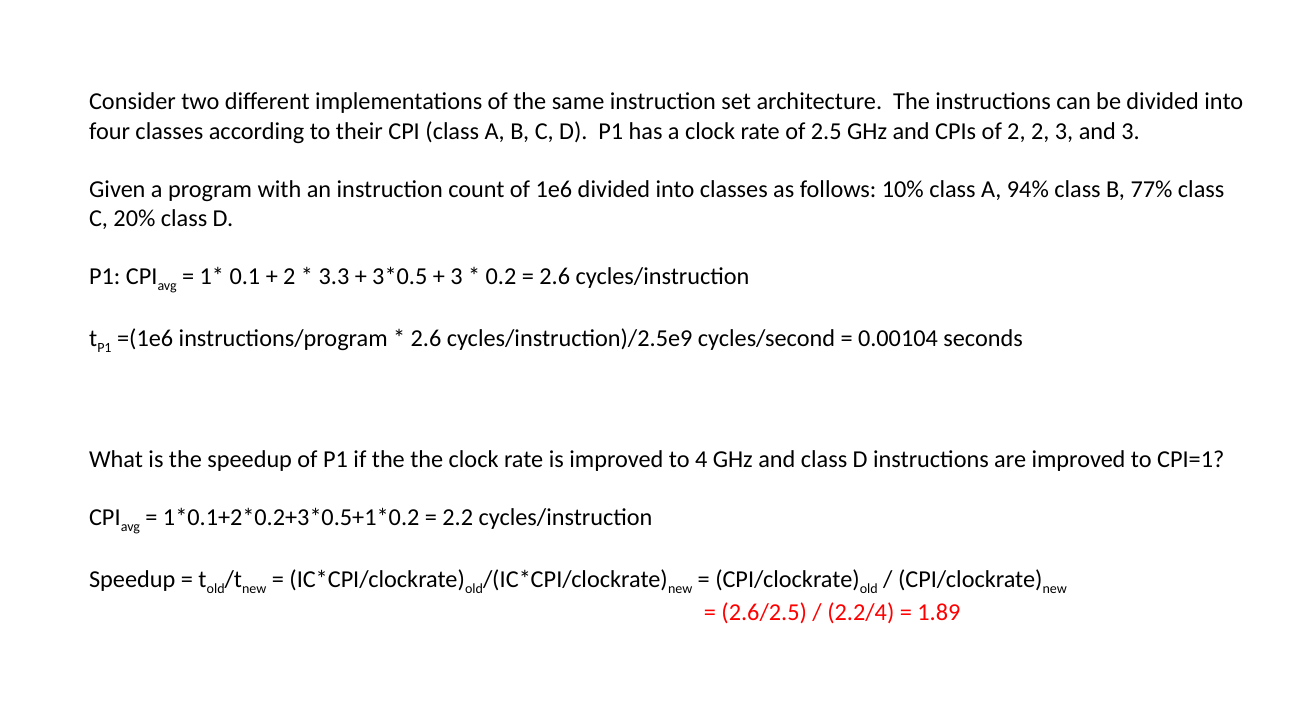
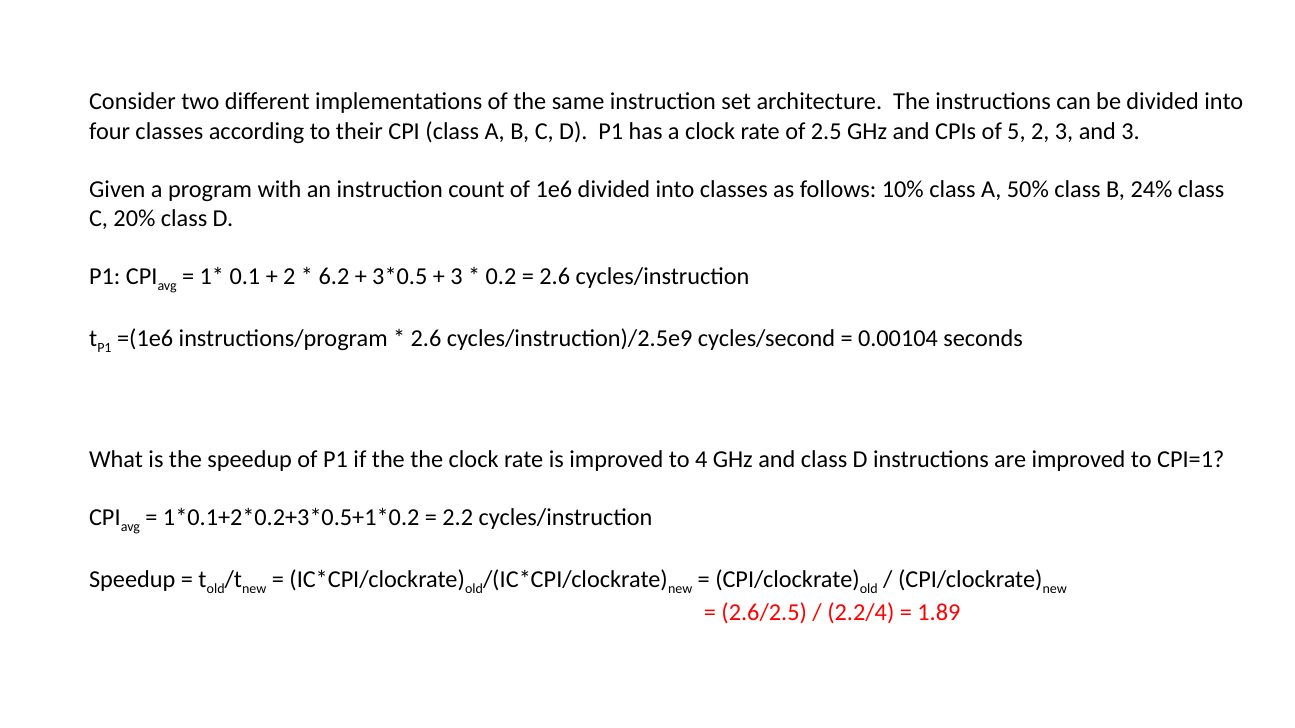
of 2: 2 -> 5
94%: 94% -> 50%
77%: 77% -> 24%
3.3: 3.3 -> 6.2
